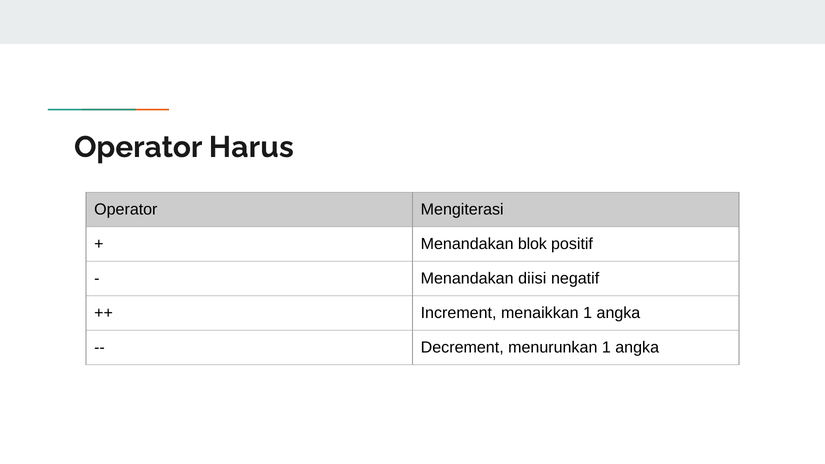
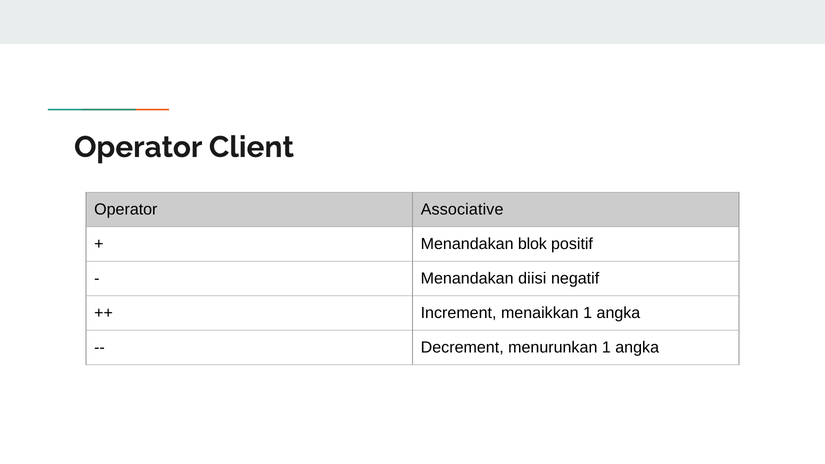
Harus: Harus -> Client
Mengiterasi: Mengiterasi -> Associative
